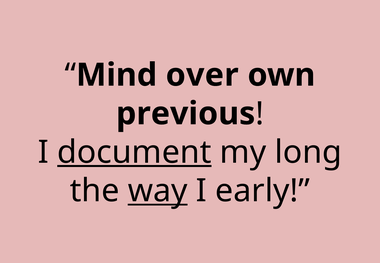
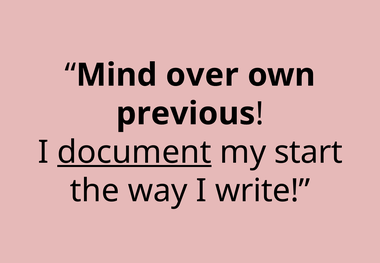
long: long -> start
way underline: present -> none
early: early -> write
